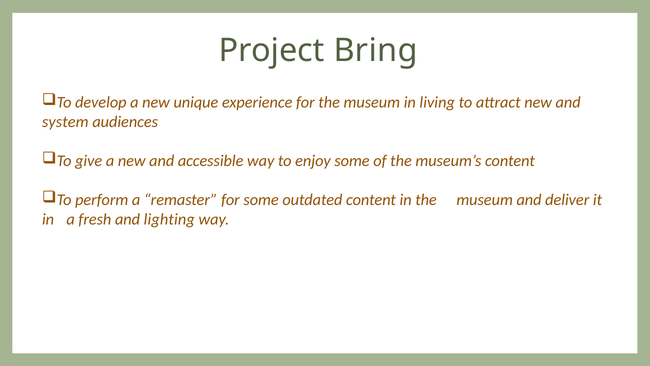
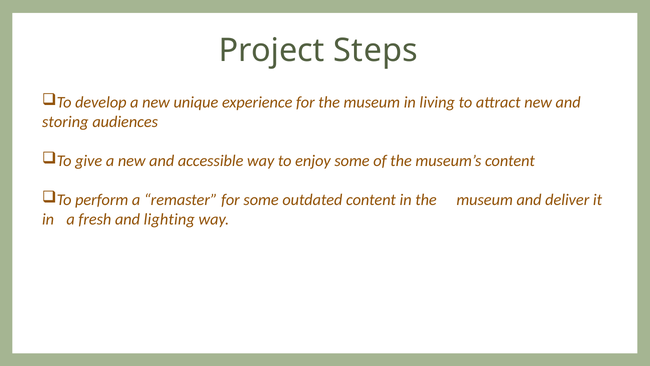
Bring: Bring -> Steps
system: system -> storing
